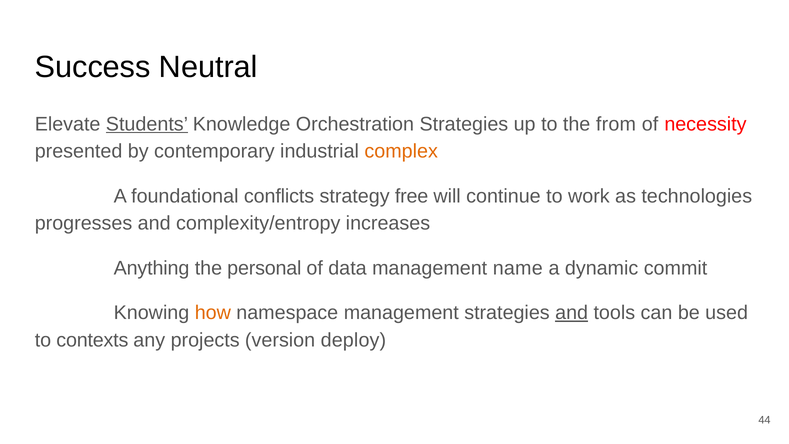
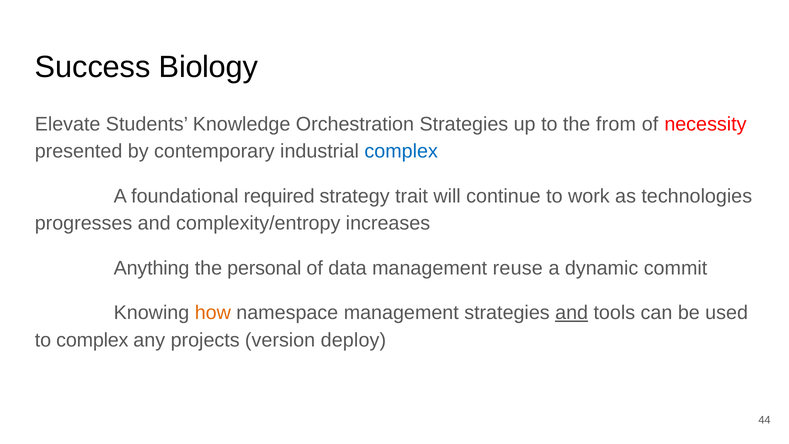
Neutral: Neutral -> Biology
Students underline: present -> none
complex at (401, 151) colour: orange -> blue
conflicts: conflicts -> required
free: free -> trait
name: name -> reuse
to contexts: contexts -> complex
